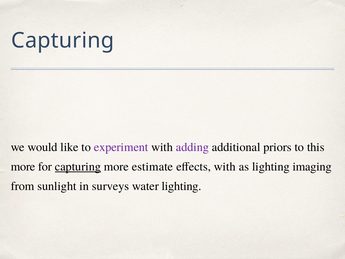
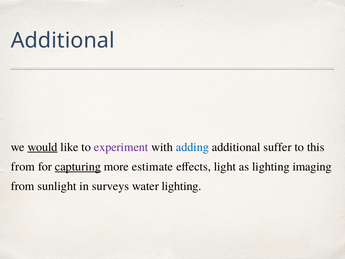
Capturing at (63, 40): Capturing -> Additional
would underline: none -> present
adding colour: purple -> blue
priors: priors -> suffer
more at (23, 166): more -> from
effects with: with -> light
